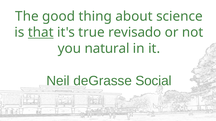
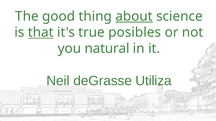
about underline: none -> present
revisado: revisado -> posibles
Social: Social -> Utiliza
